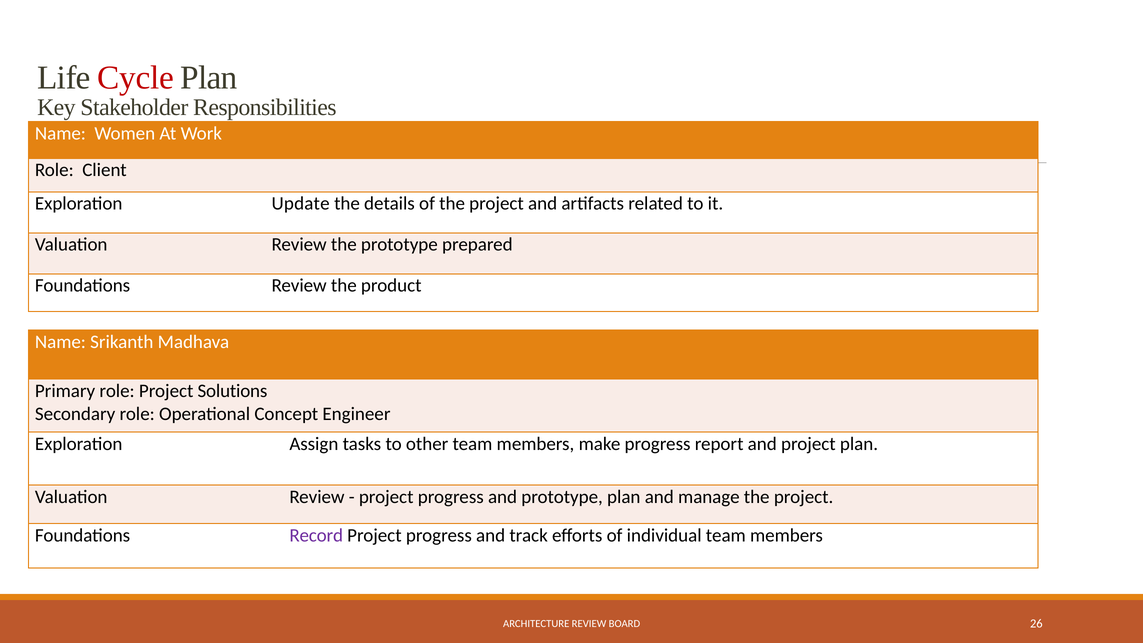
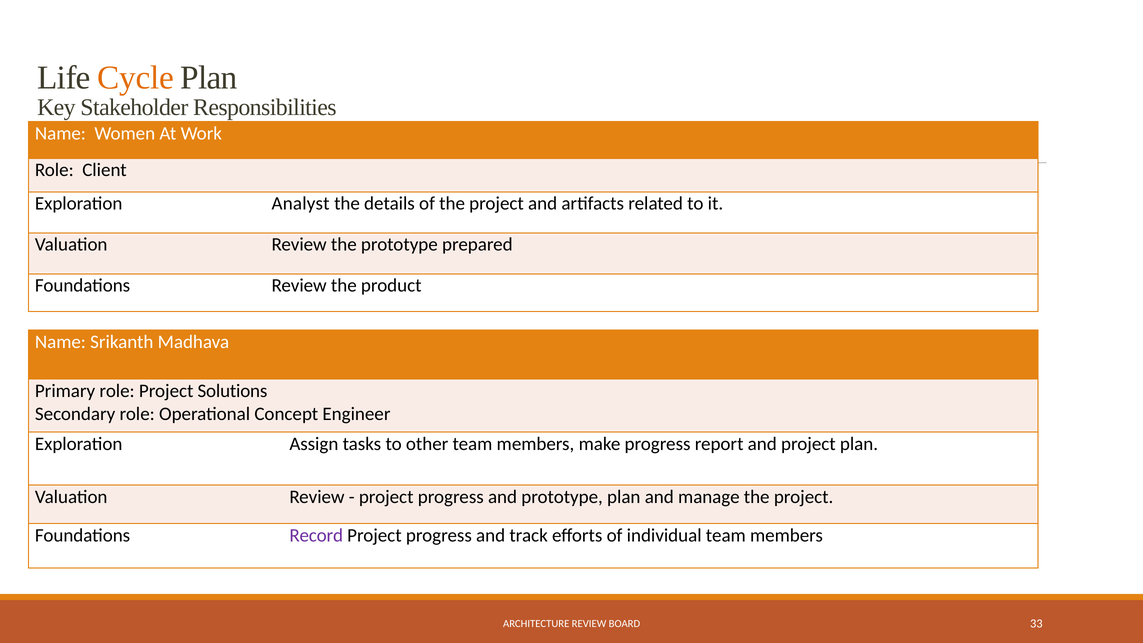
Cycle colour: red -> orange
Update: Update -> Analyst
26: 26 -> 33
